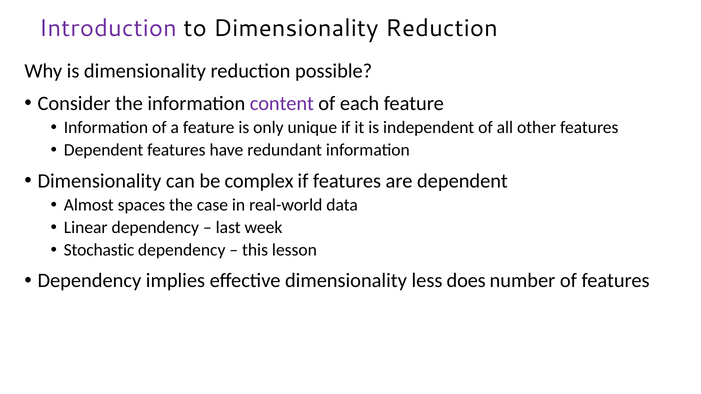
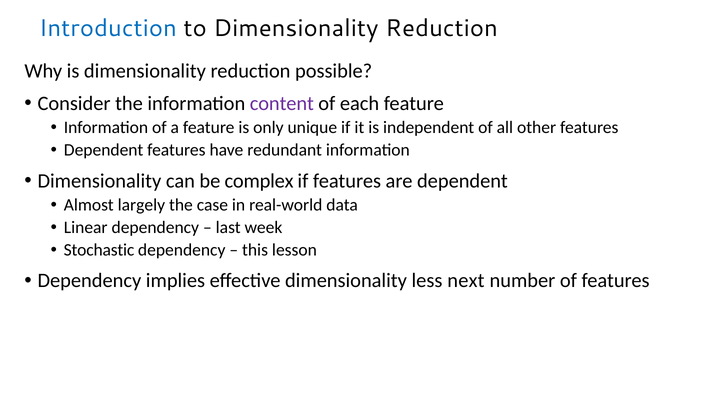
Introduction colour: purple -> blue
spaces: spaces -> largely
does: does -> next
